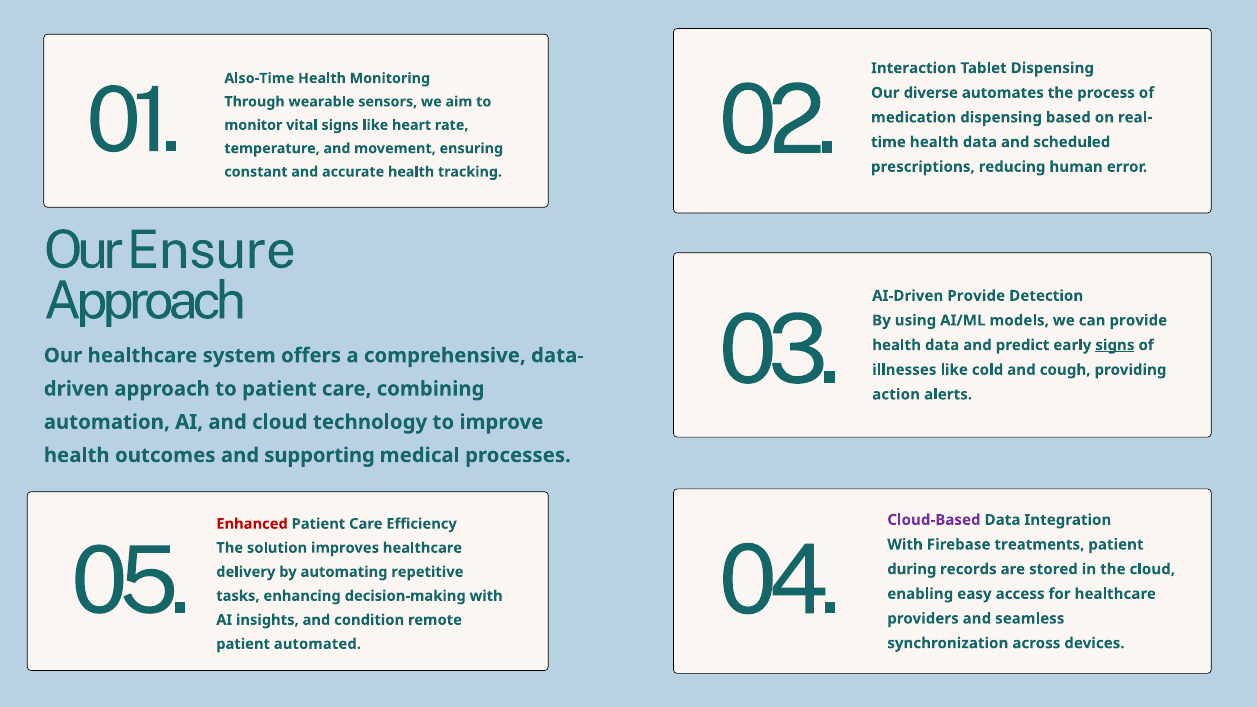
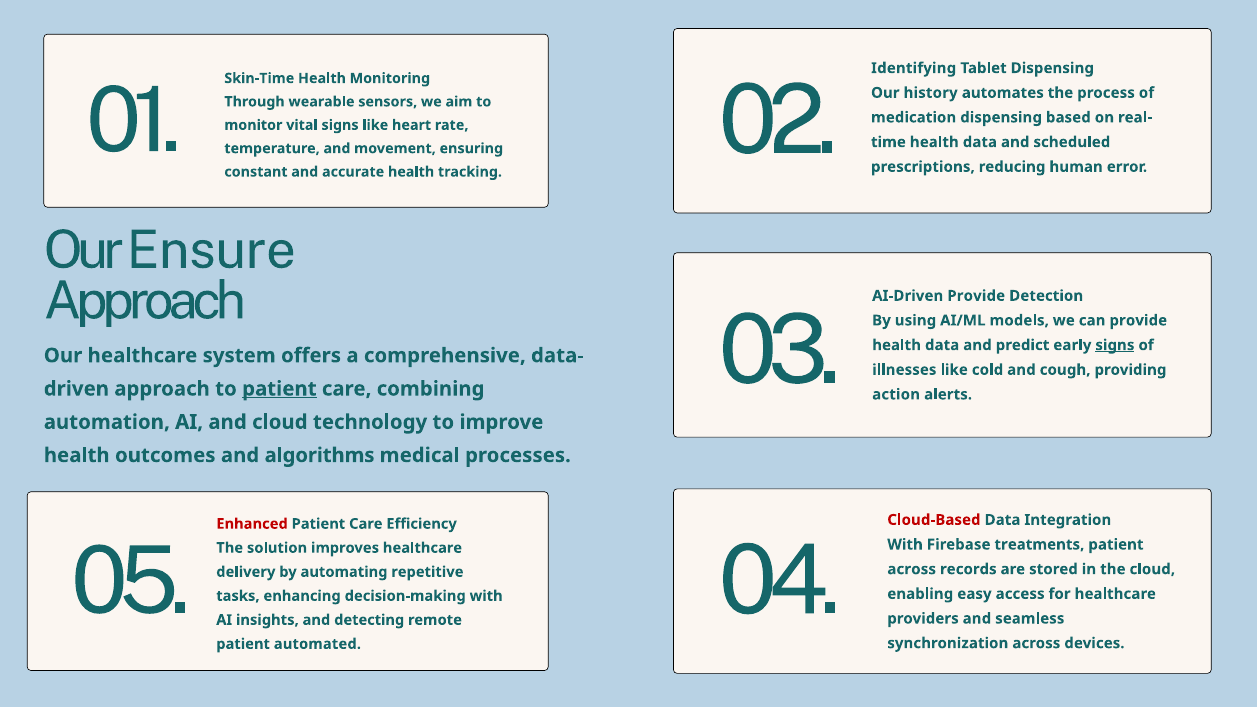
Interaction: Interaction -> Identifying
Also-Time: Also-Time -> Skin-Time
diverse: diverse -> history
patient at (279, 389) underline: none -> present
supporting: supporting -> algorithms
Cloud-Based colour: purple -> red
during at (912, 569): during -> across
condition: condition -> detecting
